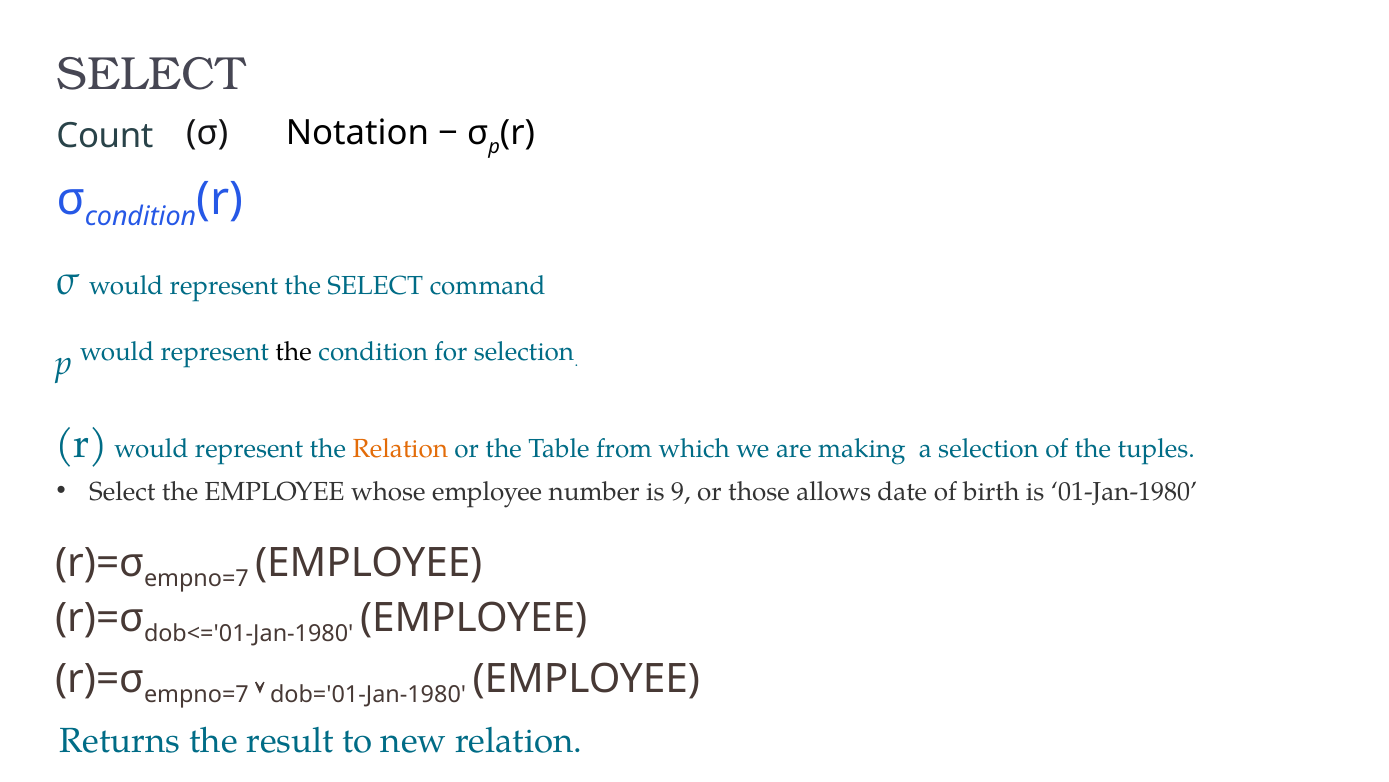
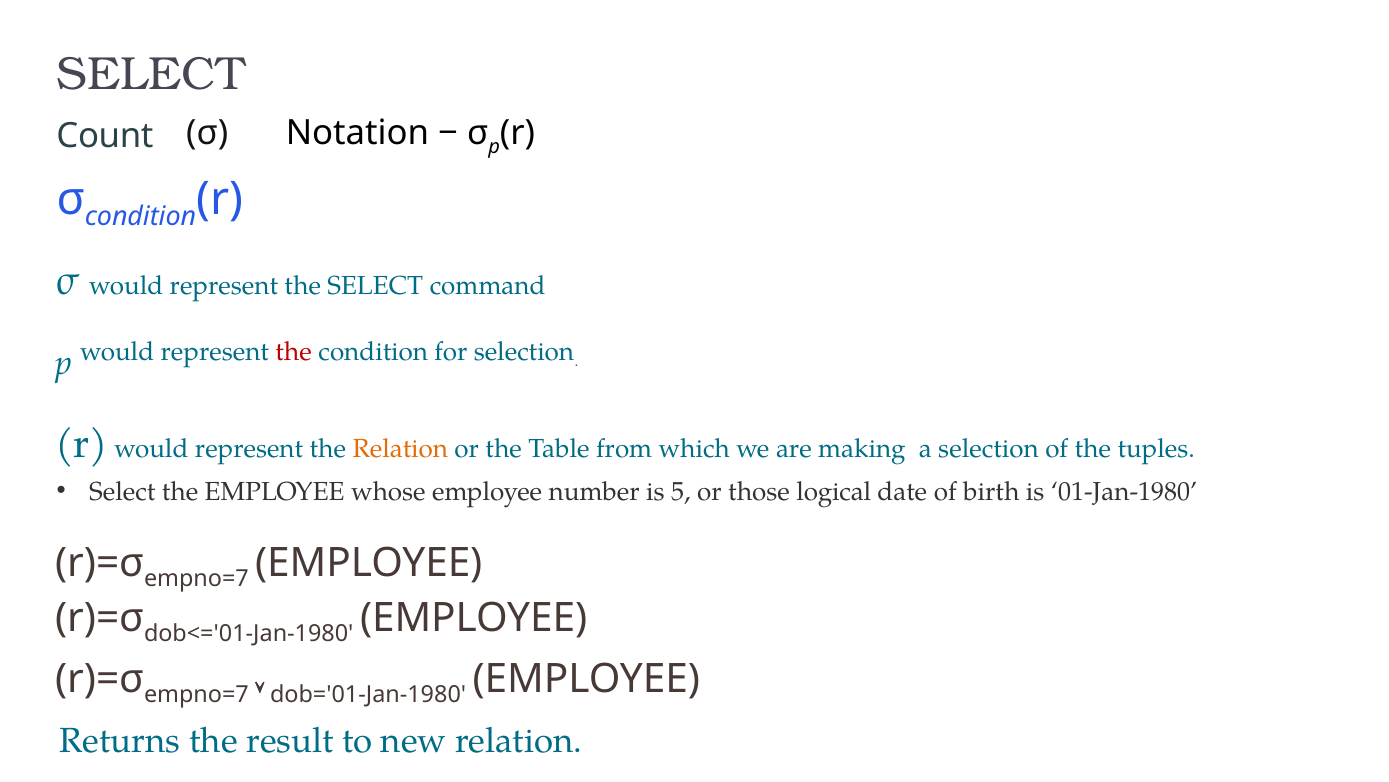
the at (294, 352) colour: black -> red
9: 9 -> 5
allows: allows -> logical
